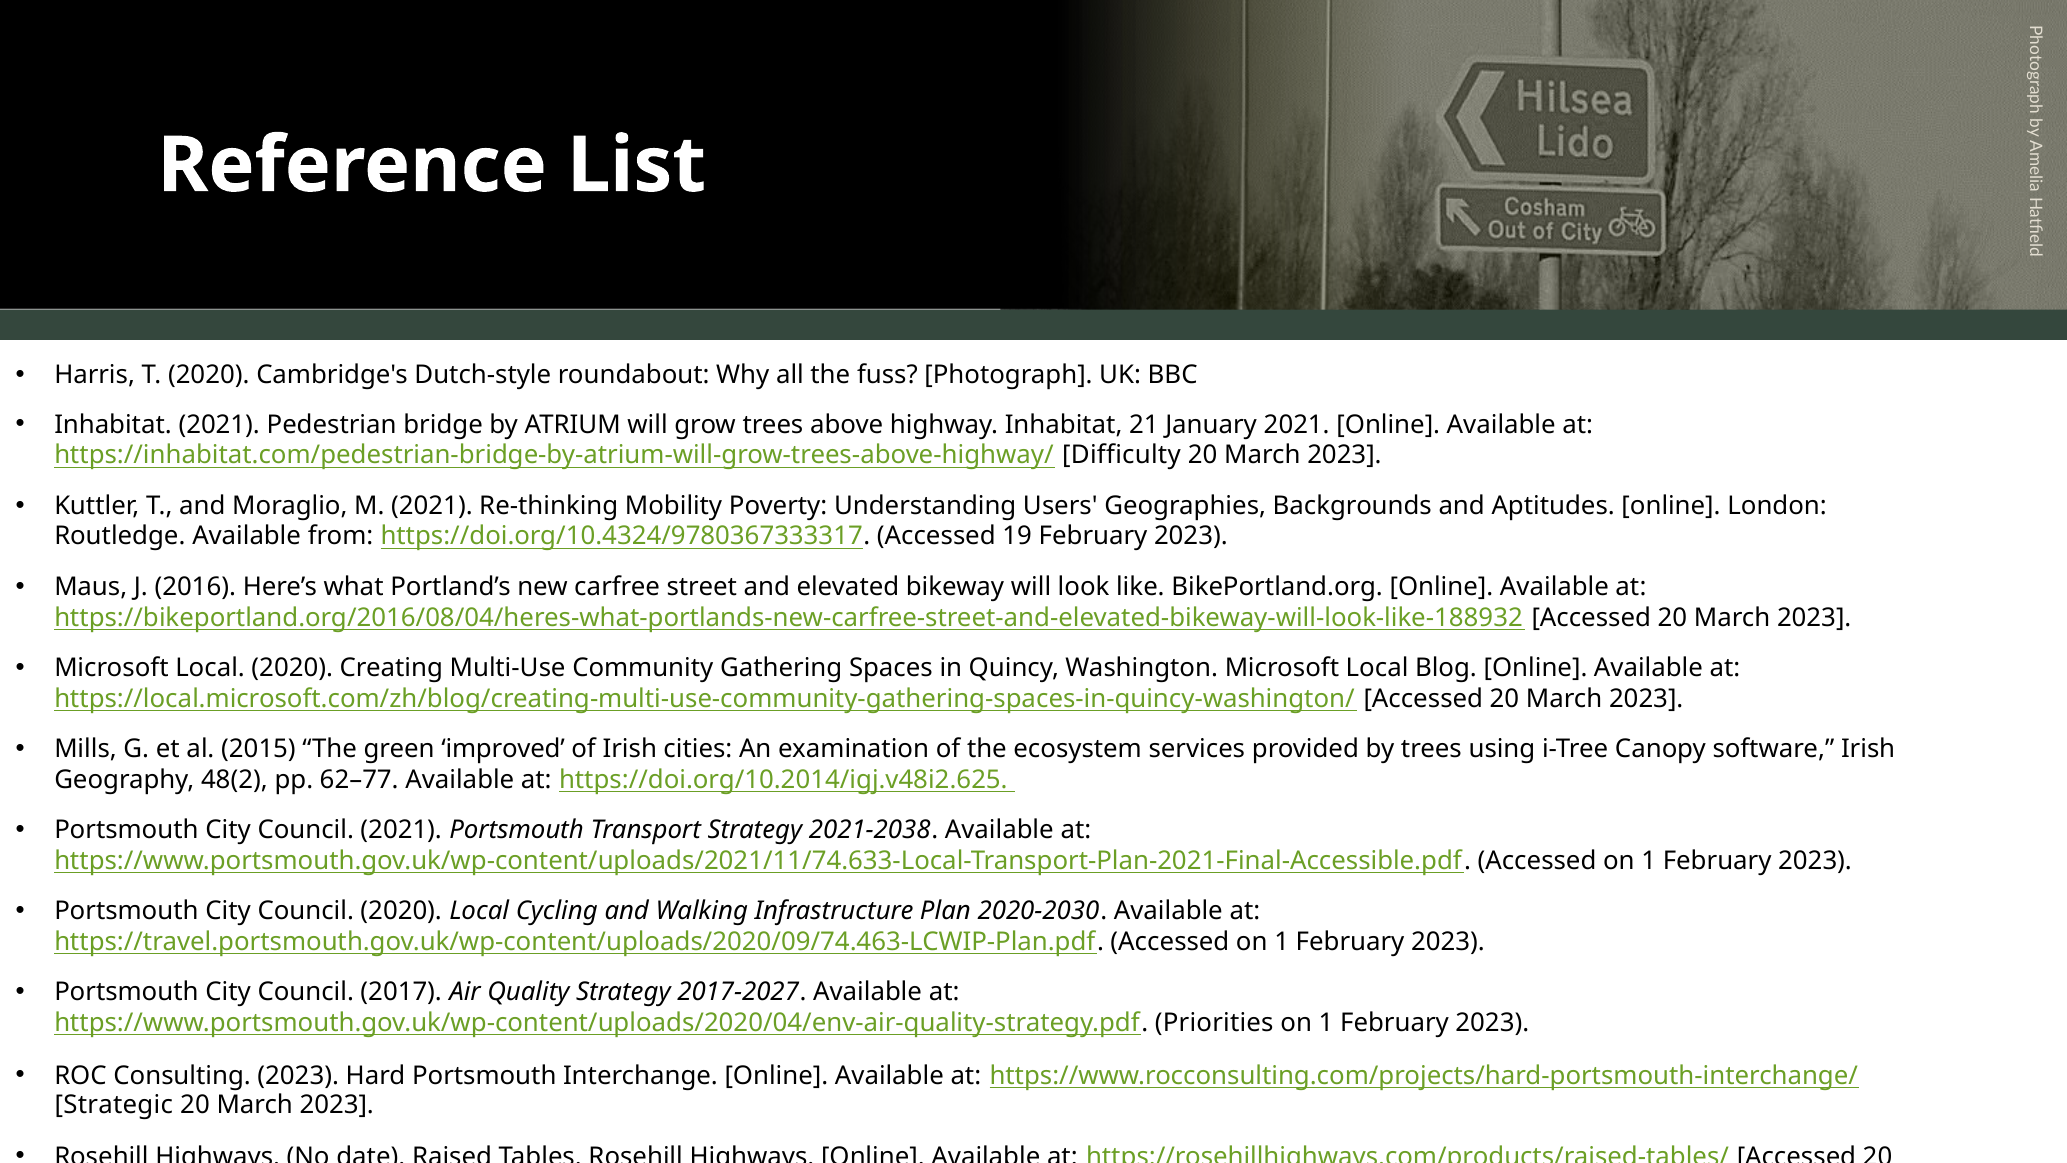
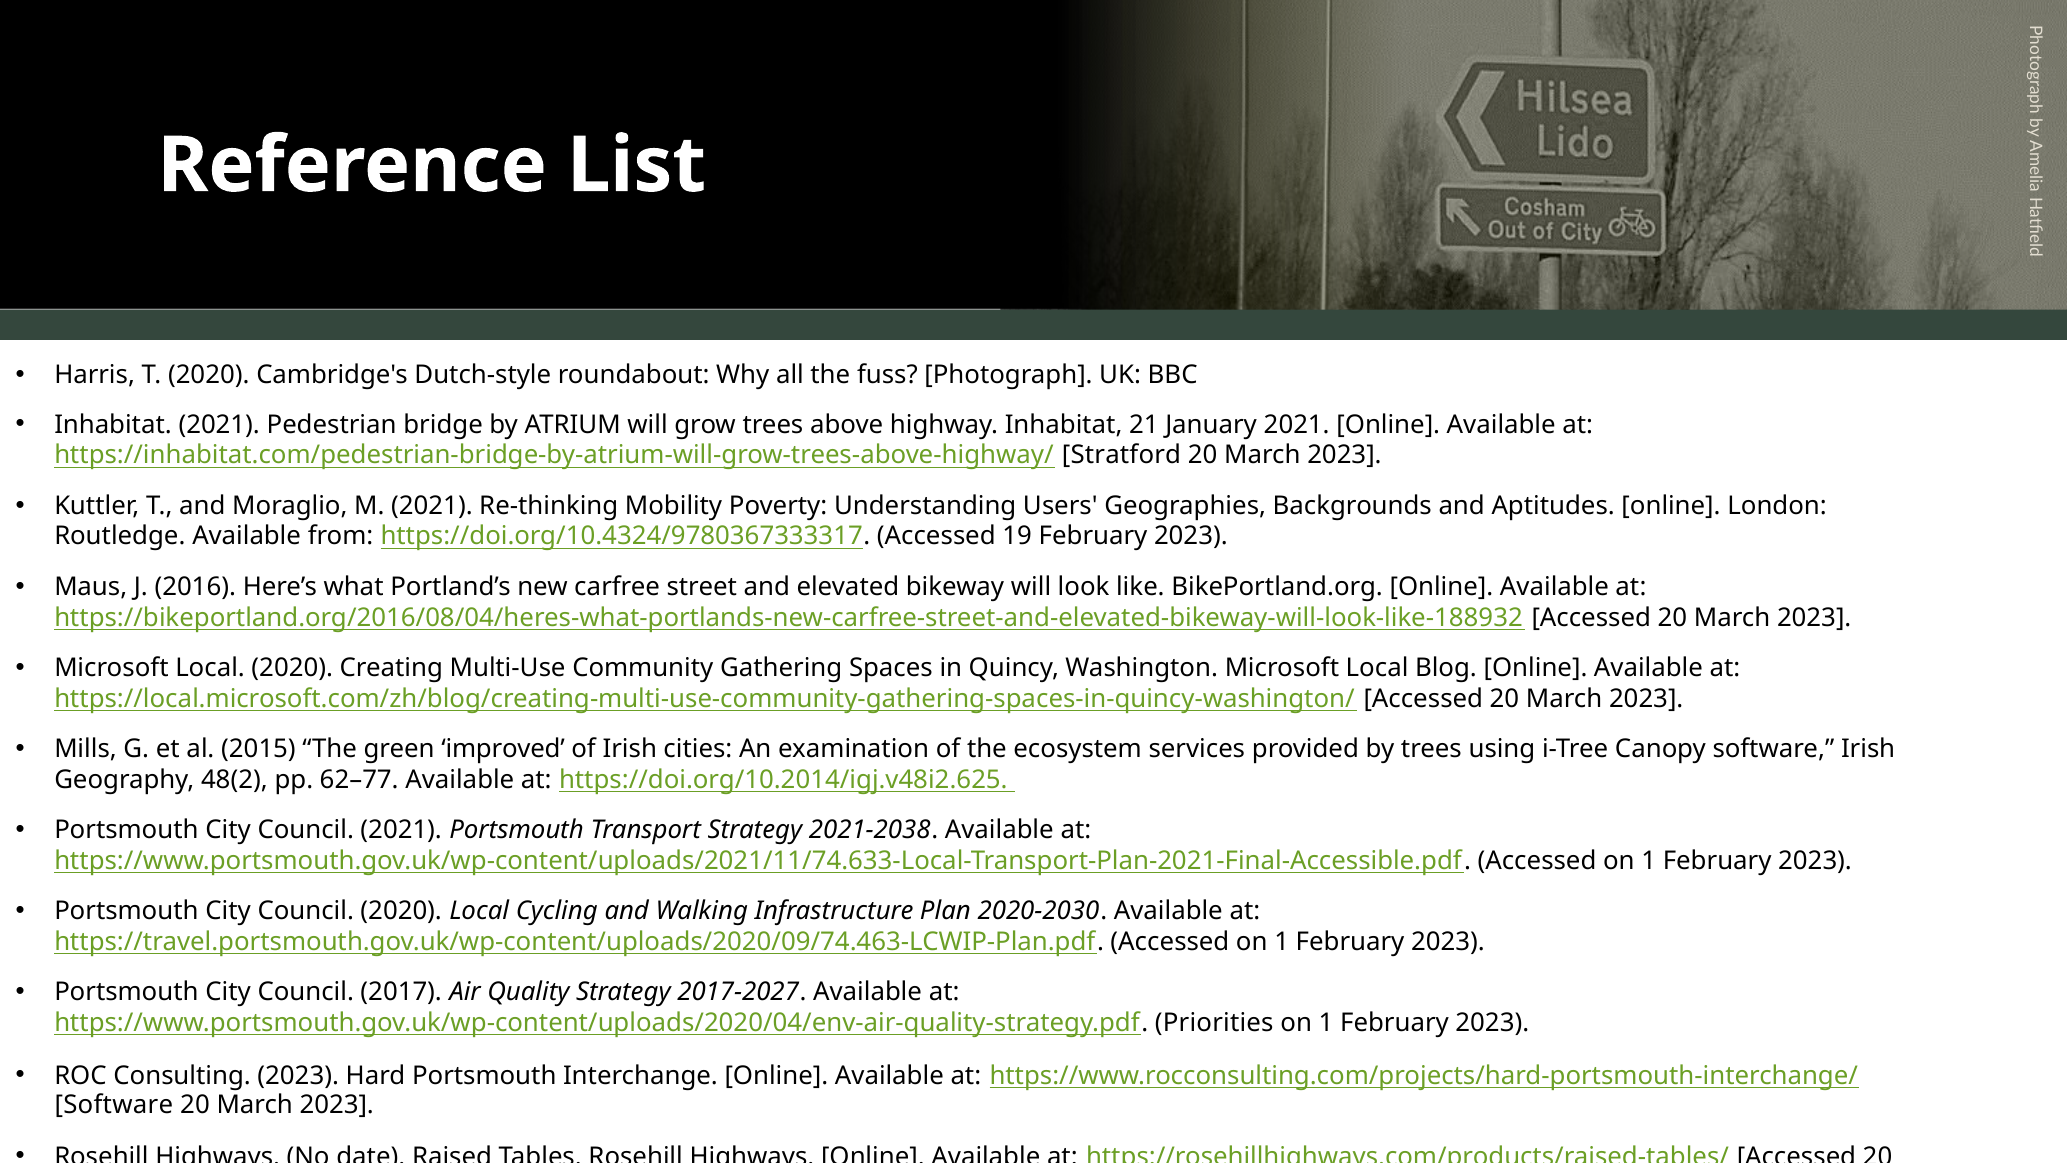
https://inhabitat.com/pedestrian-bridge-by-atrium-will-grow-trees-above-highway/ Difficulty: Difficulty -> Stratford
Strategic at (114, 1104): Strategic -> Software
